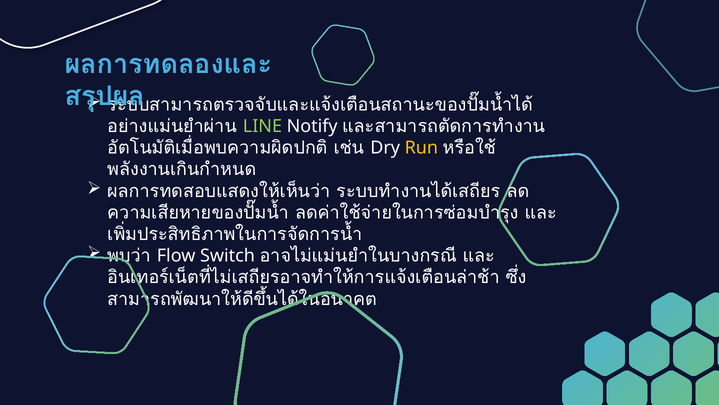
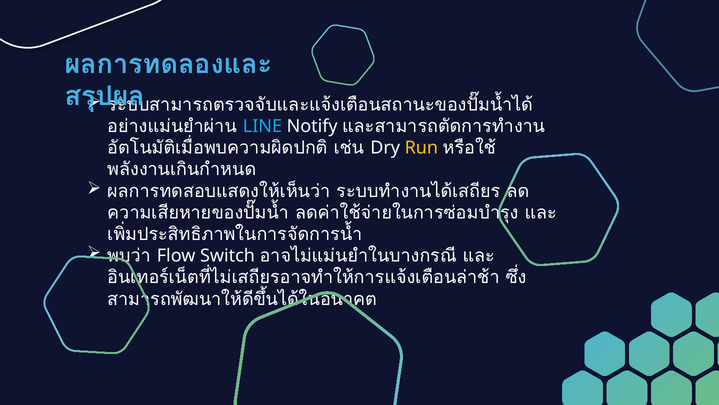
LINE colour: light green -> light blue
